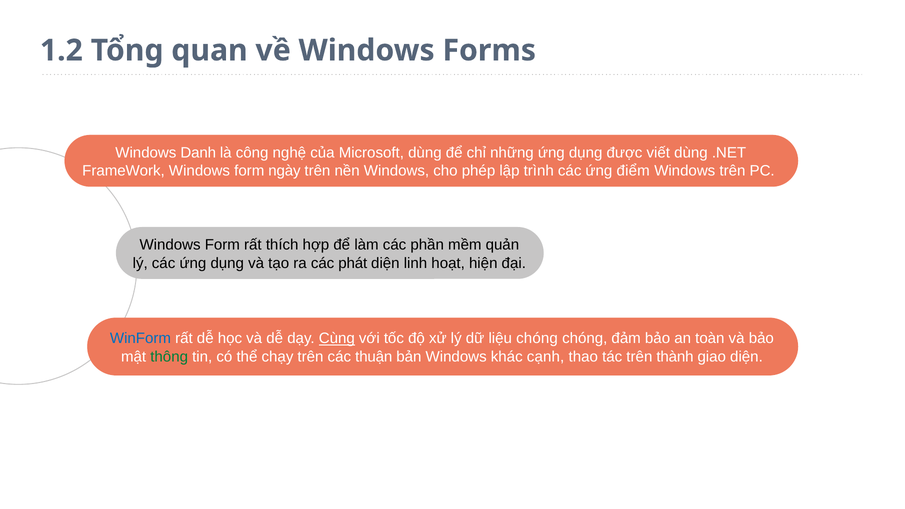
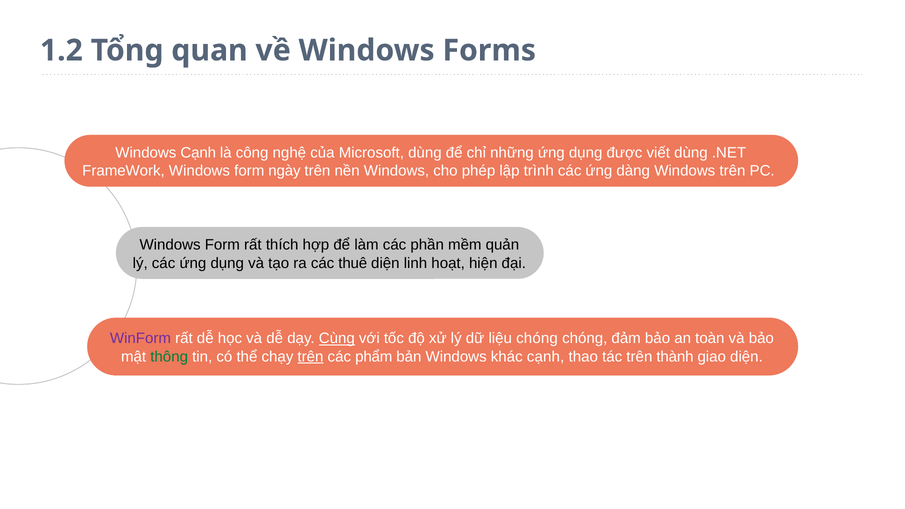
Windows Danh: Danh -> Cạnh
điểm: điểm -> dàng
phát: phát -> thuê
WinForm colour: blue -> purple
trên at (310, 357) underline: none -> present
thuận: thuận -> phẩm
